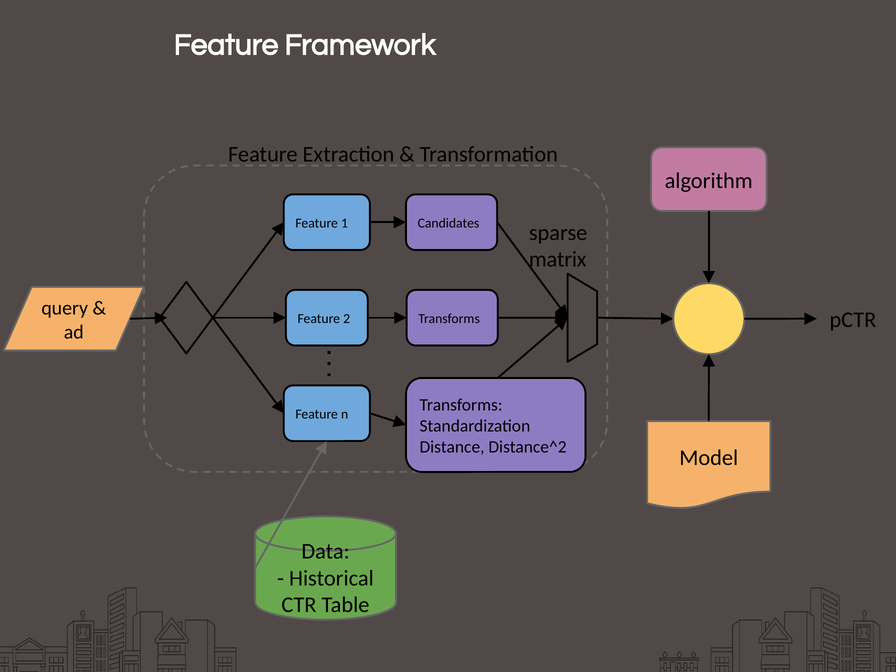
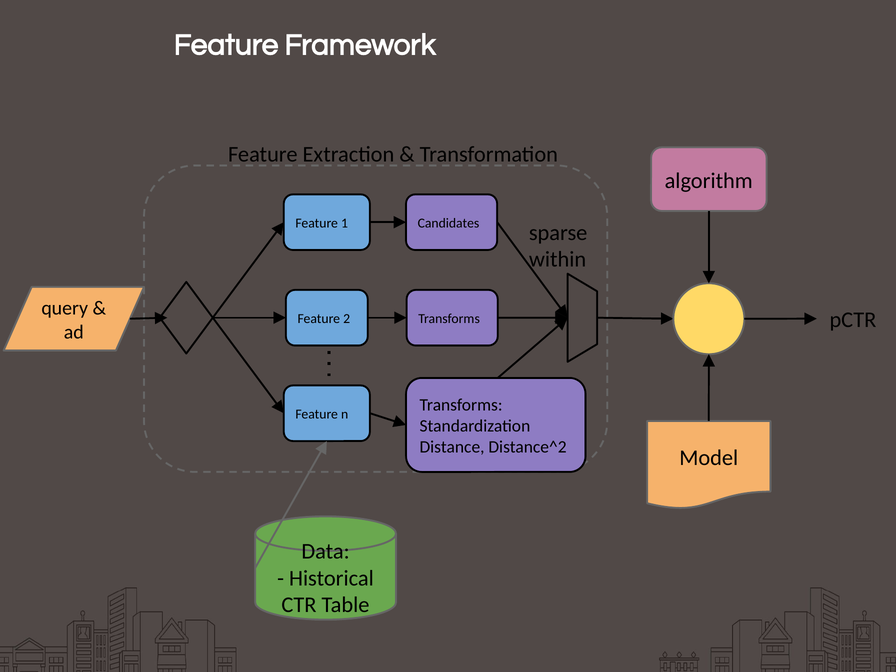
matrix: matrix -> within
